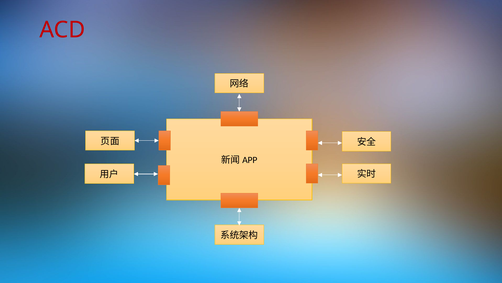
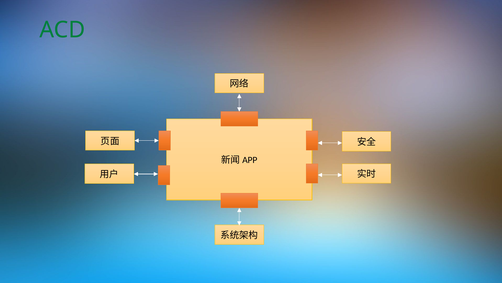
ACD colour: red -> green
